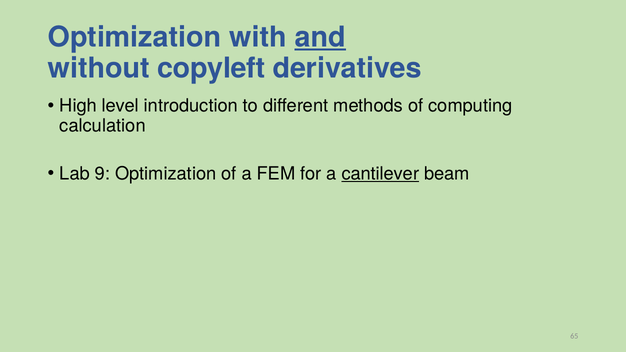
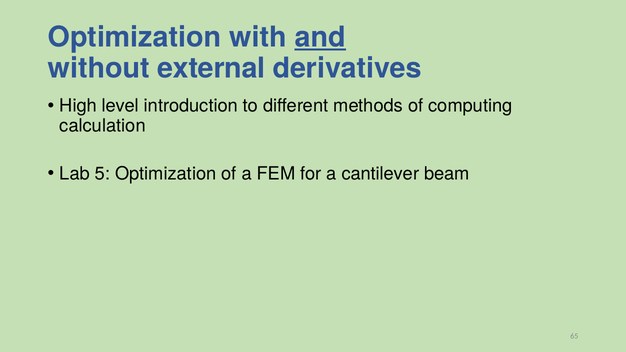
copyleft: copyleft -> external
9: 9 -> 5
cantilever underline: present -> none
